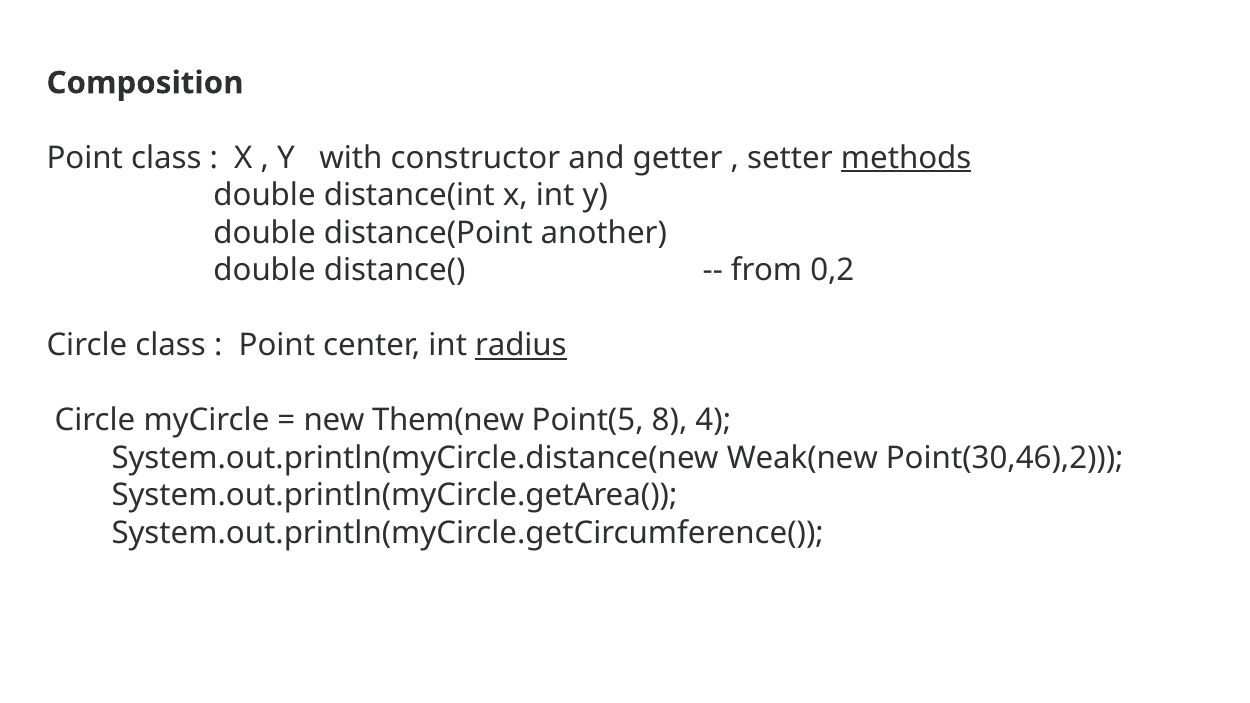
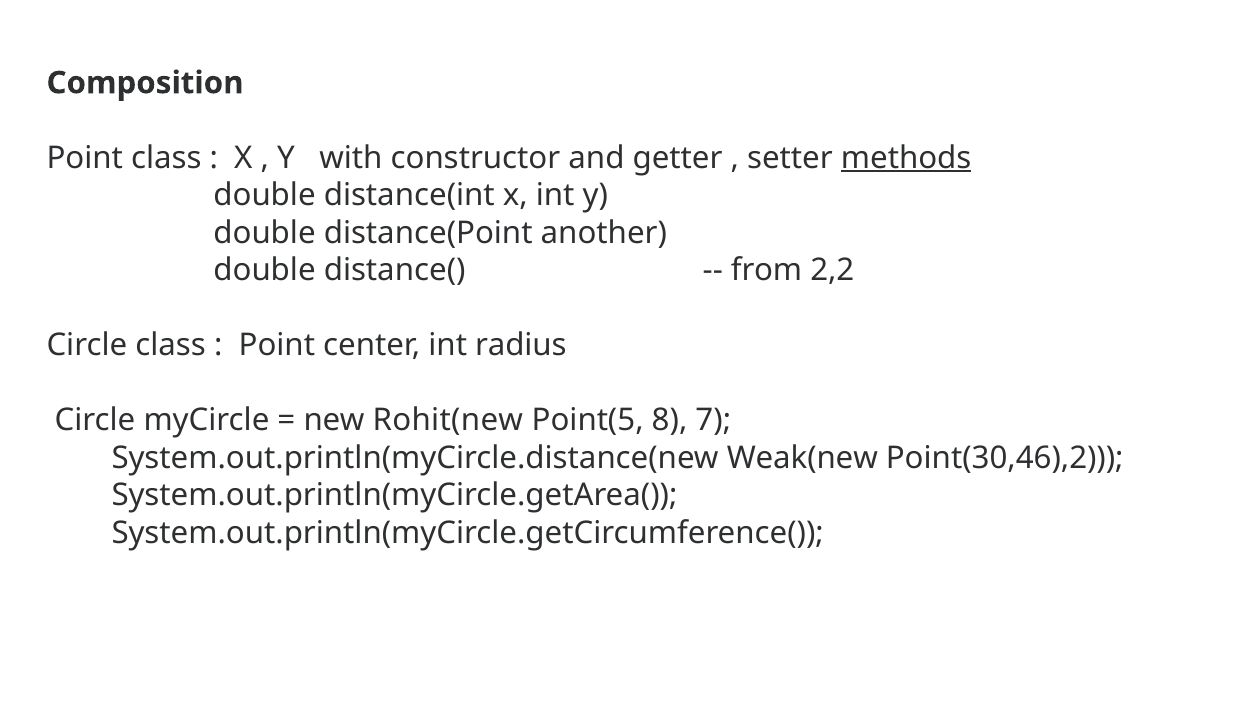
0,2: 0,2 -> 2,2
radius underline: present -> none
Them(new: Them(new -> Rohit(new
4: 4 -> 7
